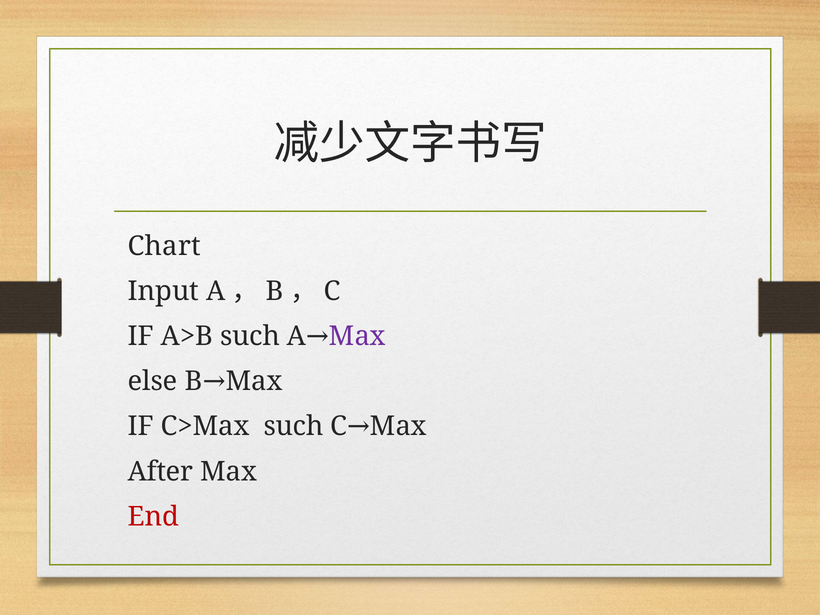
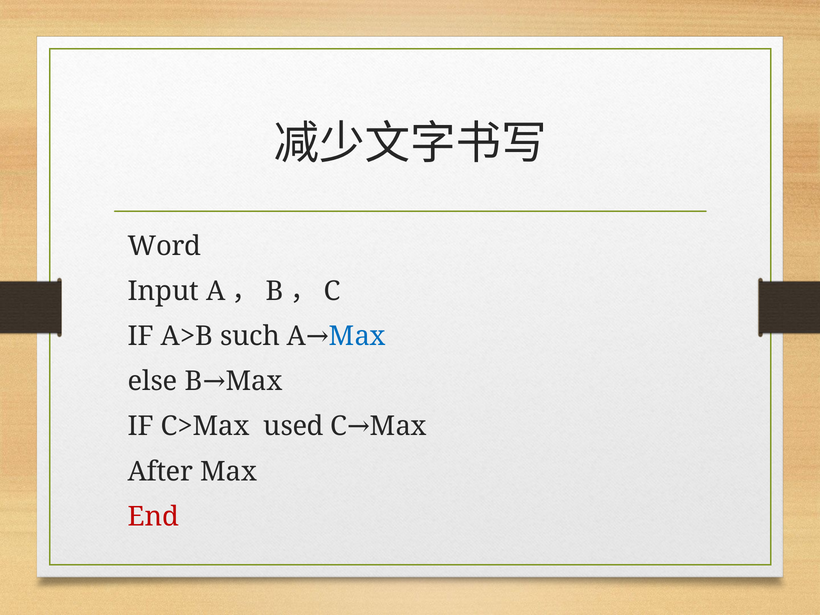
Chart: Chart -> Word
Max at (357, 336) colour: purple -> blue
C>Max such: such -> used
